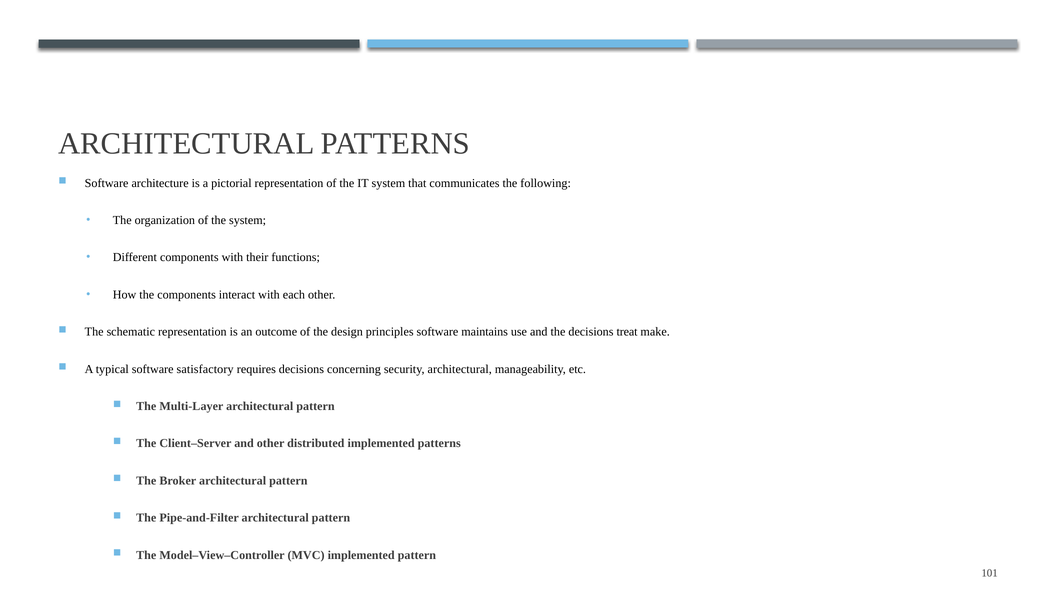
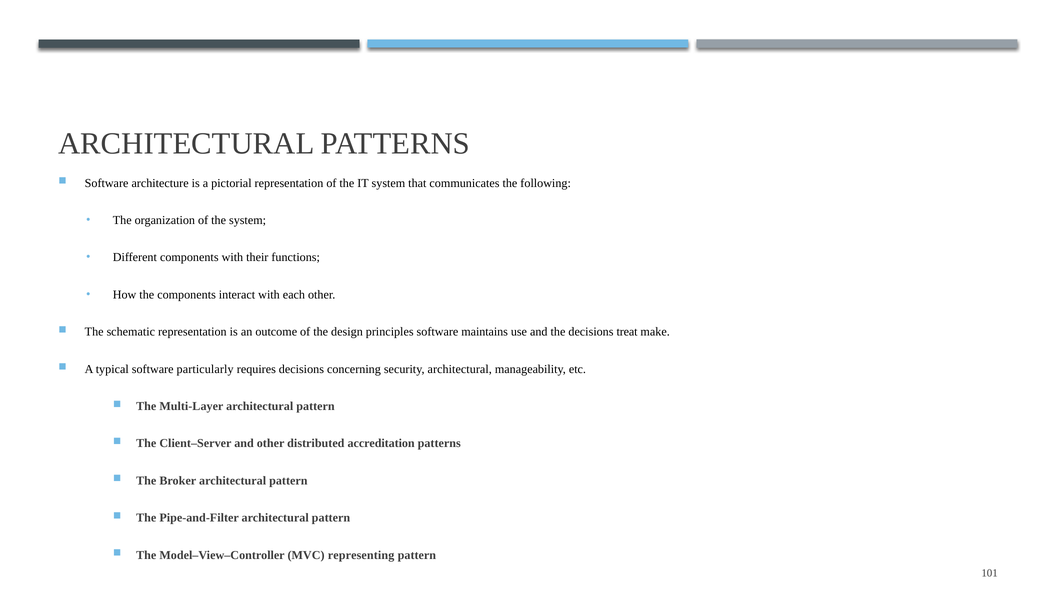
satisfactory: satisfactory -> particularly
distributed implemented: implemented -> accreditation
MVC implemented: implemented -> representing
